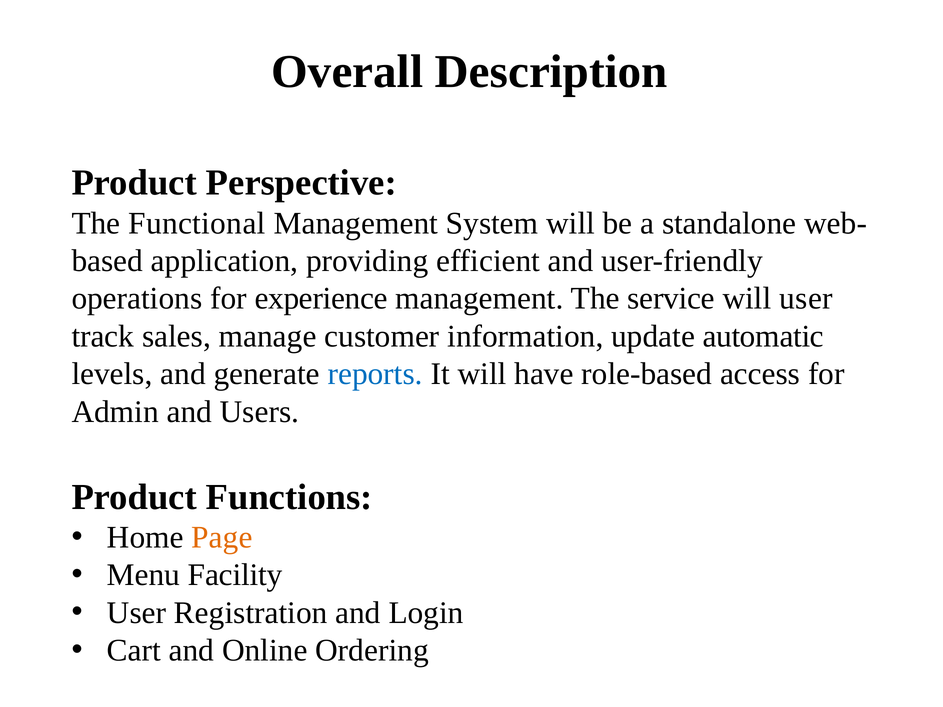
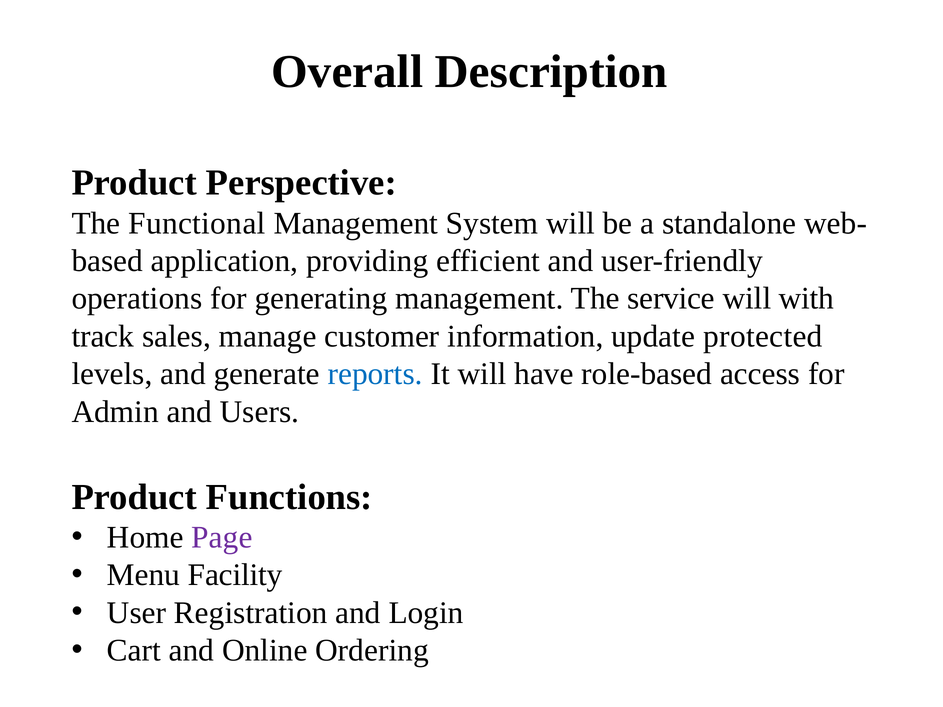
experience: experience -> generating
will user: user -> with
automatic: automatic -> protected
Page colour: orange -> purple
